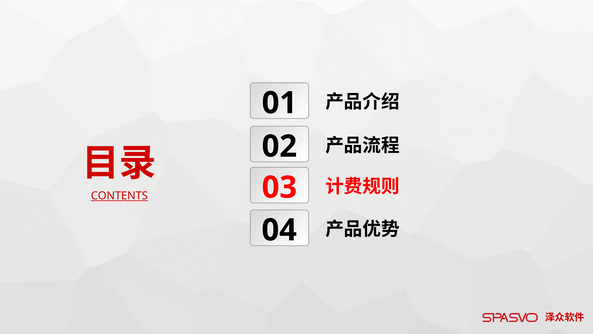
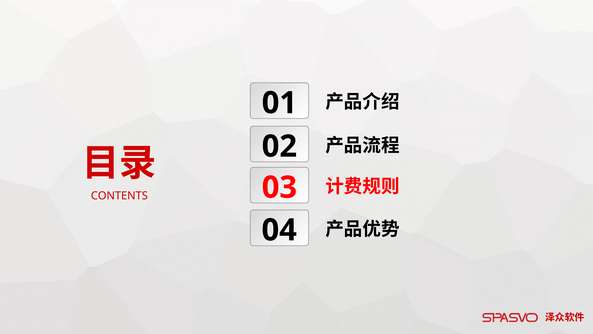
CONTENTS underline: present -> none
